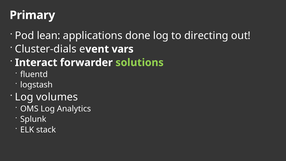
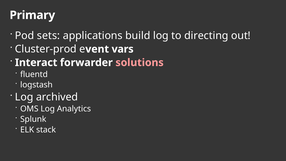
lean: lean -> sets
done: done -> build
Cluster-dials: Cluster-dials -> Cluster-prod
solutions colour: light green -> pink
volumes: volumes -> archived
